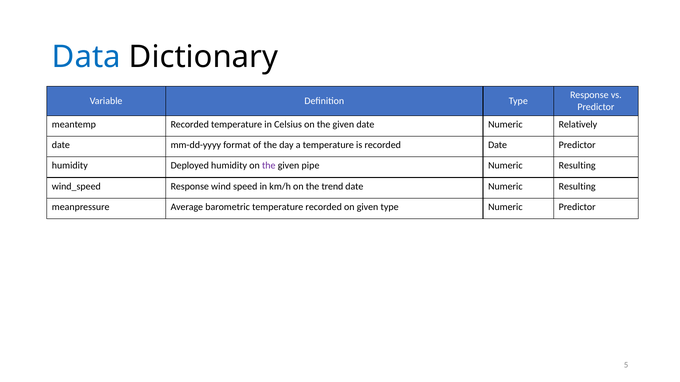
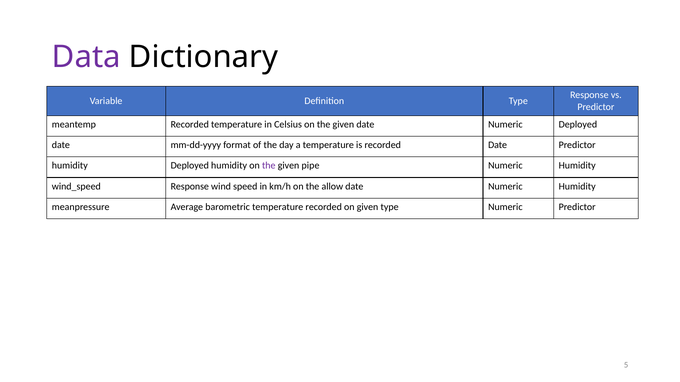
Data colour: blue -> purple
Numeric Relatively: Relatively -> Deployed
Resulting at (577, 166): Resulting -> Humidity
trend: trend -> allow
date Numeric Resulting: Resulting -> Humidity
